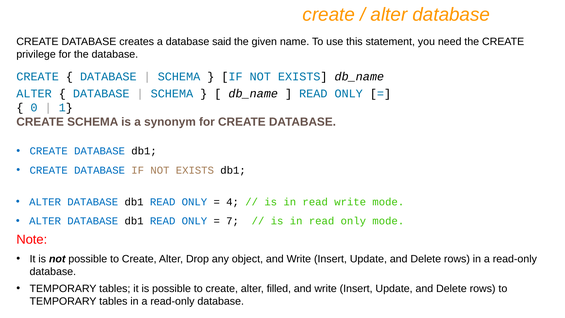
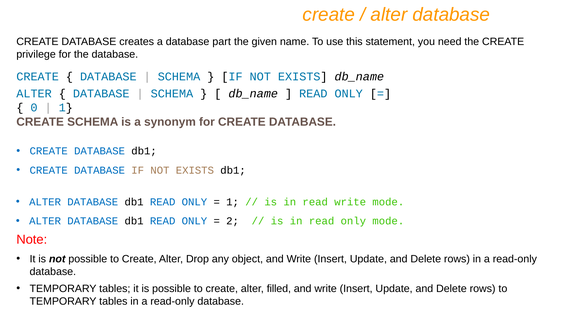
said: said -> part
4 at (233, 202): 4 -> 1
7: 7 -> 2
